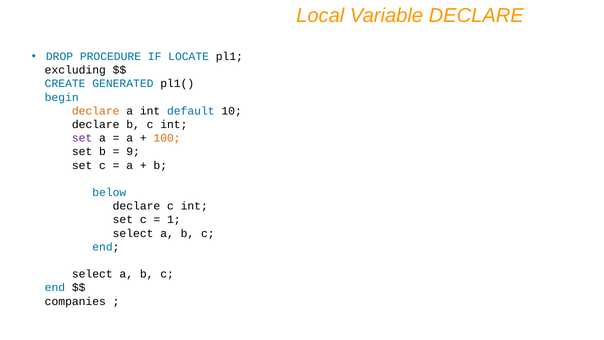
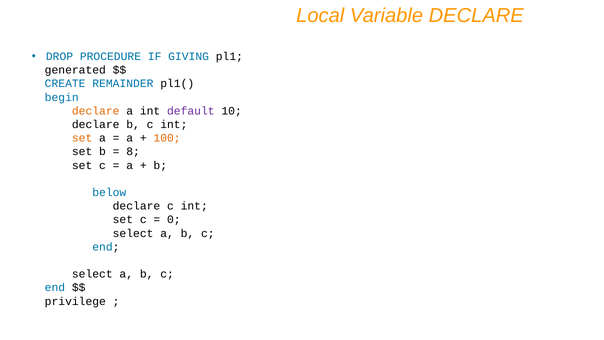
LOCATE: LOCATE -> GIVING
excluding: excluding -> generated
GENERATED: GENERATED -> REMAINDER
default colour: blue -> purple
set at (82, 138) colour: purple -> orange
9: 9 -> 8
1: 1 -> 0
companies: companies -> privilege
